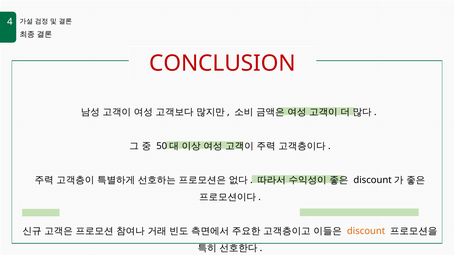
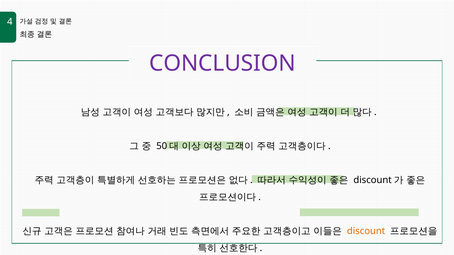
CONCLUSION colour: red -> purple
